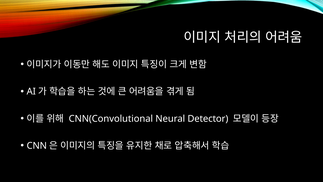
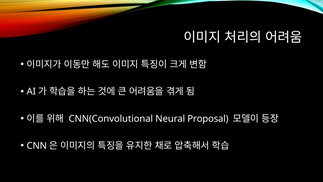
Detector: Detector -> Proposal
